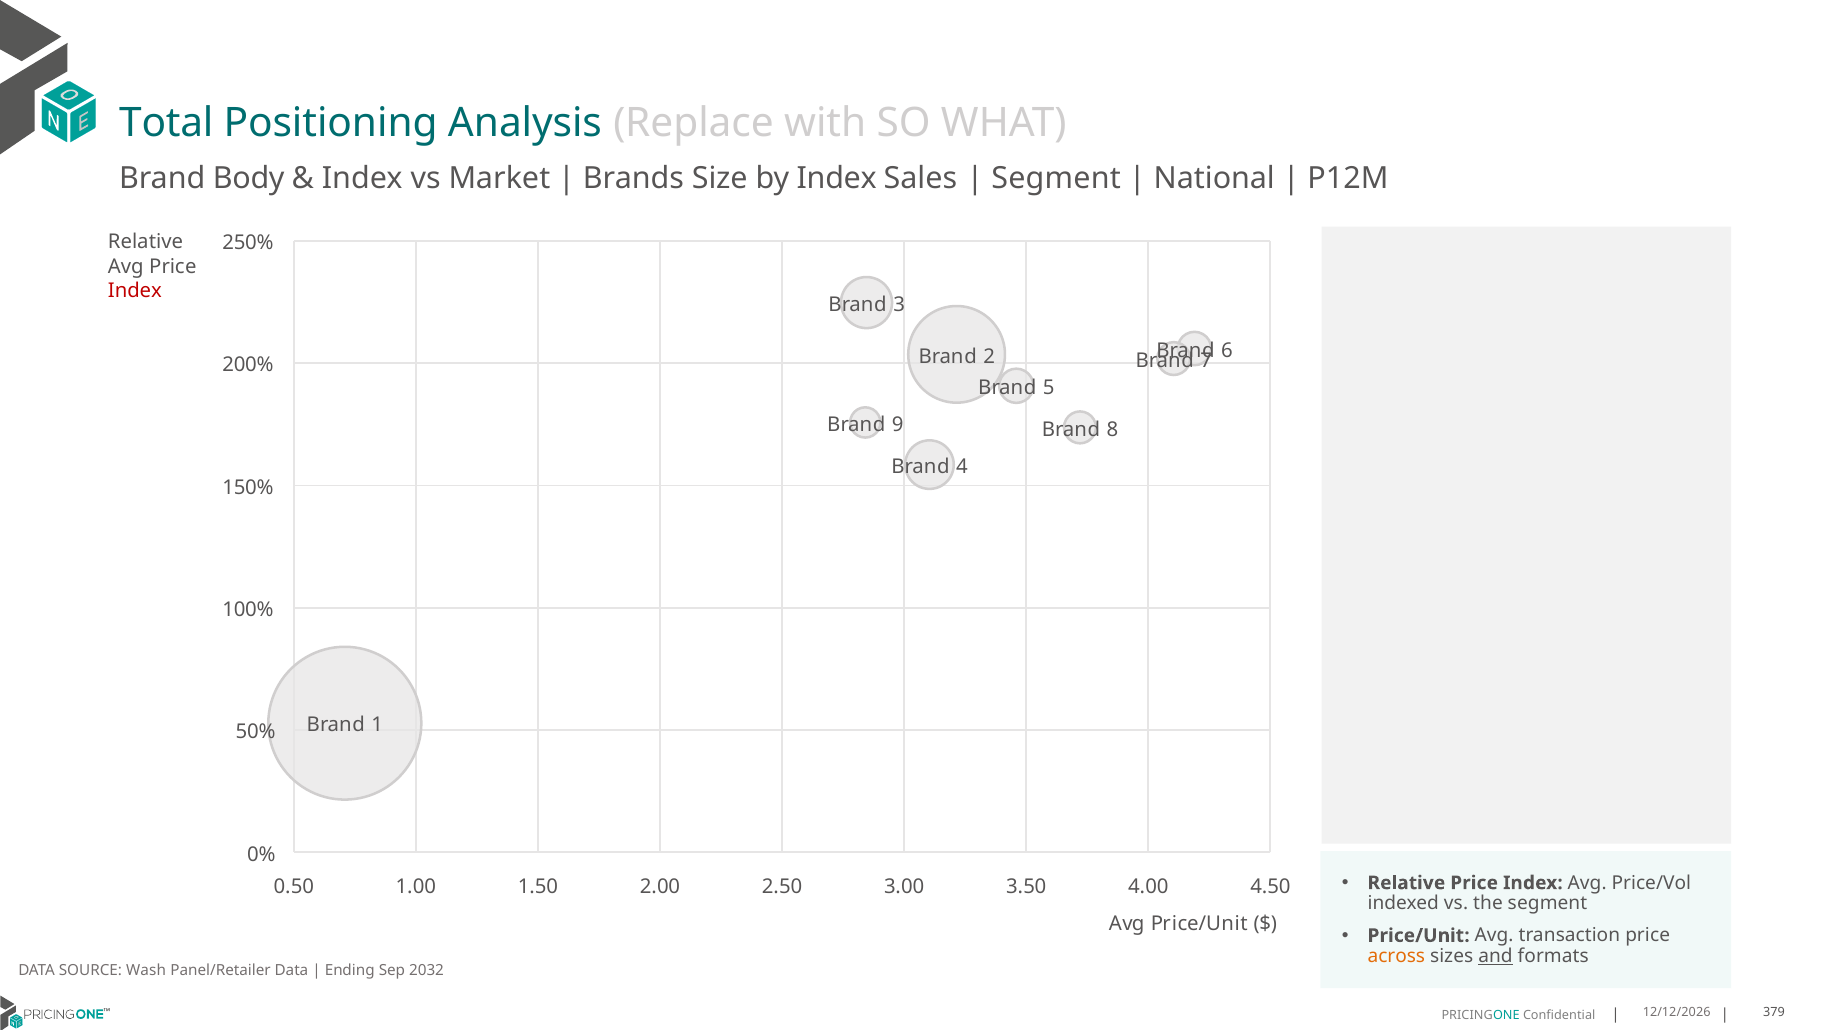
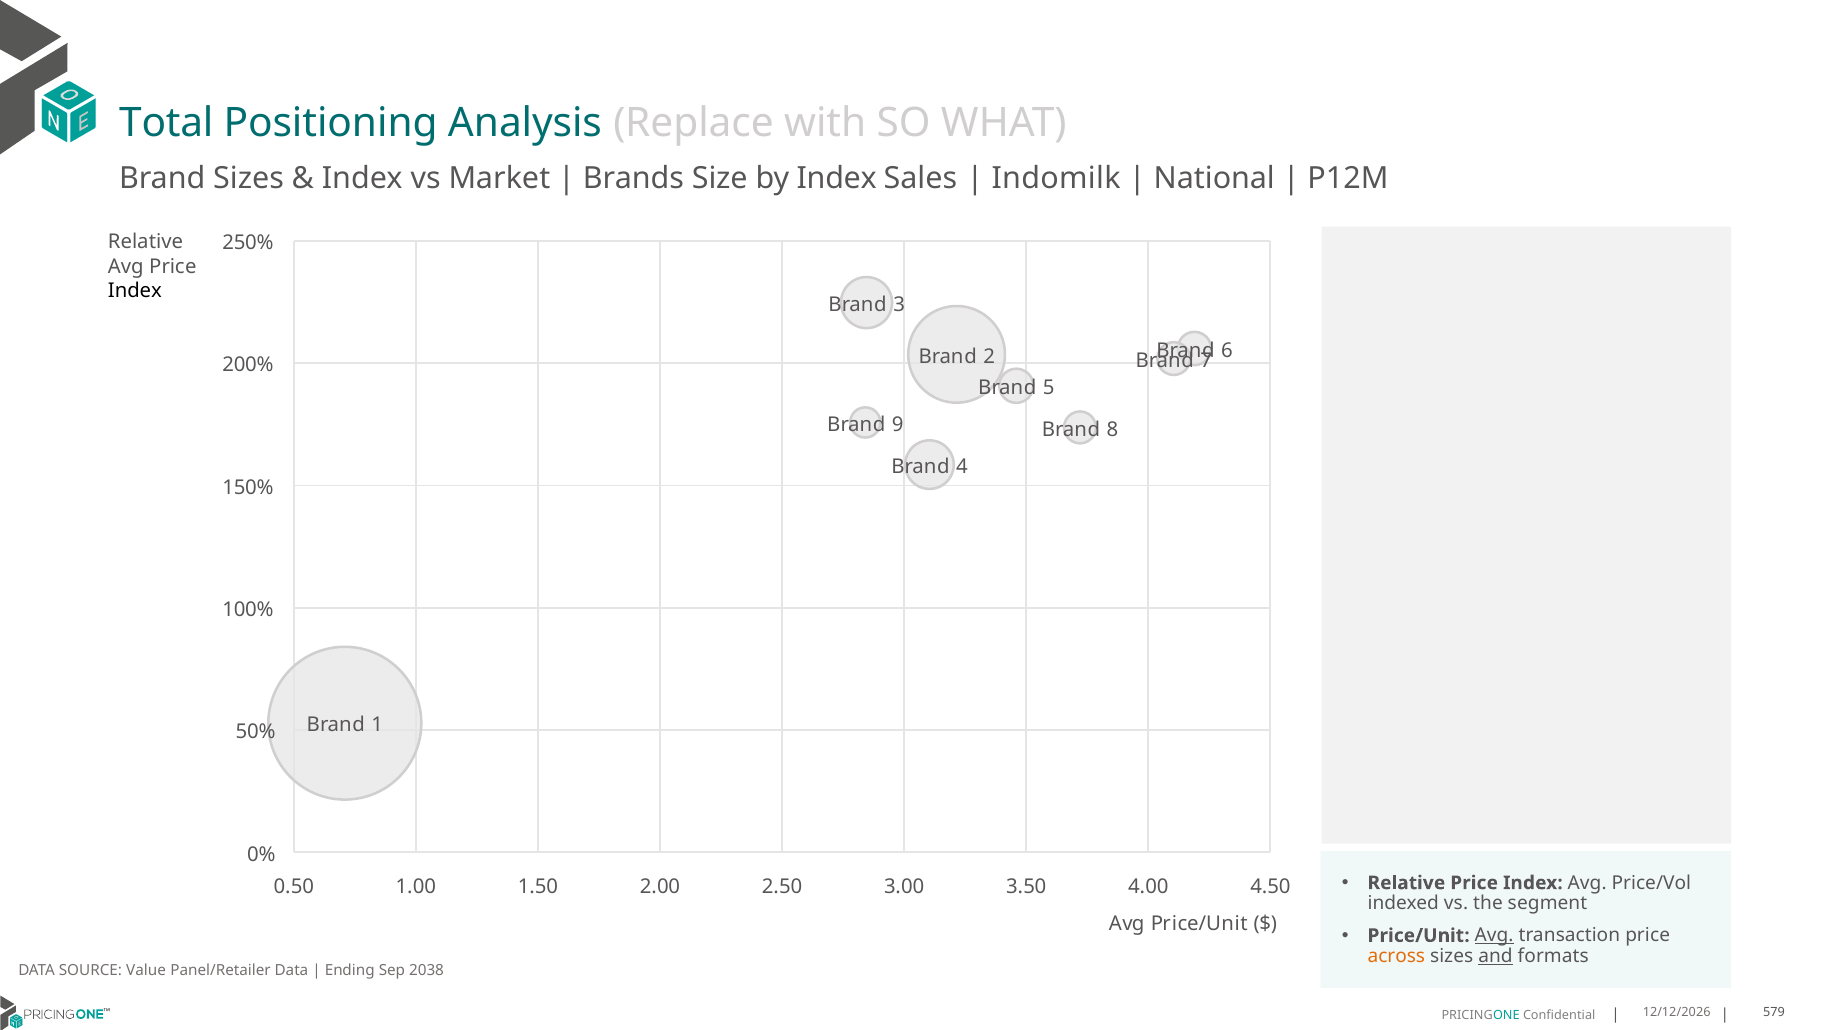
Brand Body: Body -> Sizes
Segment at (1056, 178): Segment -> Indomilk
Index at (135, 291) colour: red -> black
Avg at (1494, 935) underline: none -> present
Wash: Wash -> Value
2032: 2032 -> 2038
379: 379 -> 579
